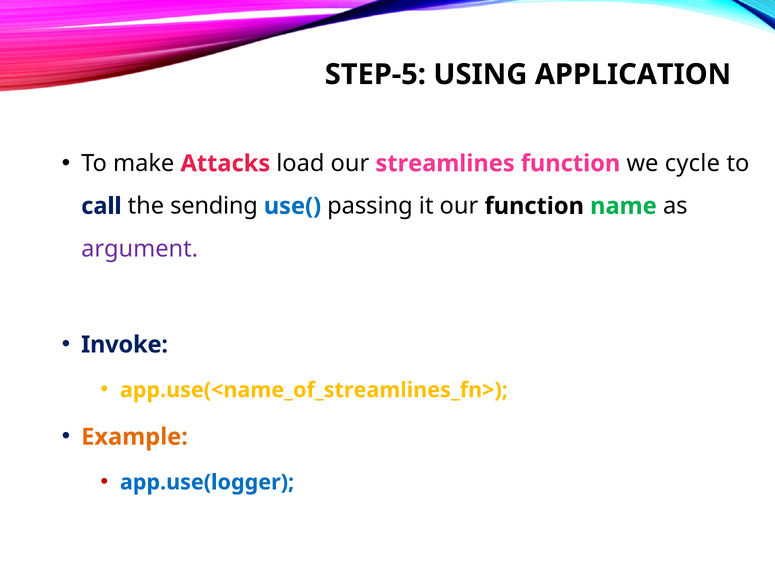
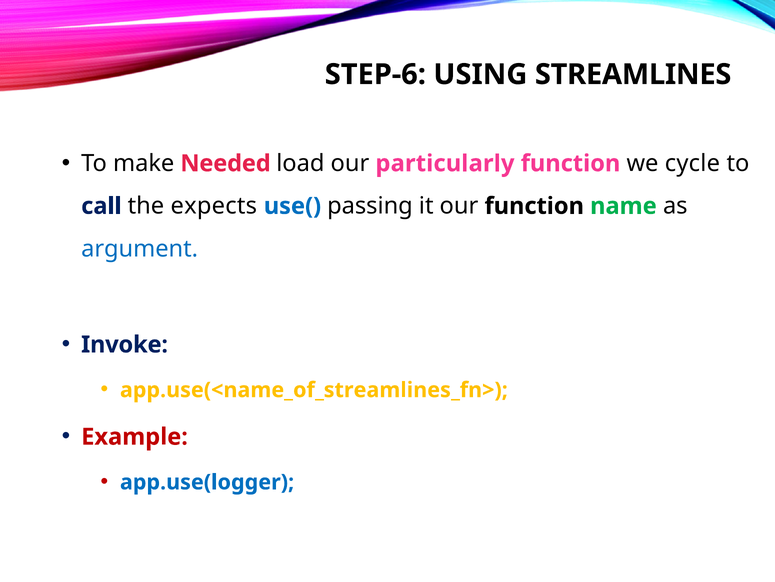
STEP-5: STEP-5 -> STEP-6
APPLICATION: APPLICATION -> STREAMLINES
Attacks: Attacks -> Needed
streamlines: streamlines -> particularly
sending: sending -> expects
argument colour: purple -> blue
Example colour: orange -> red
